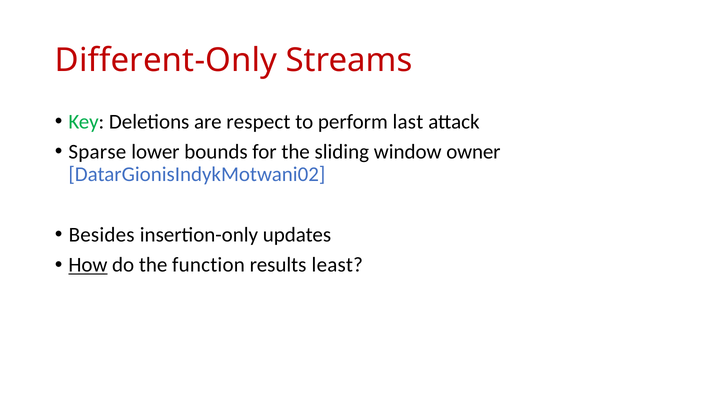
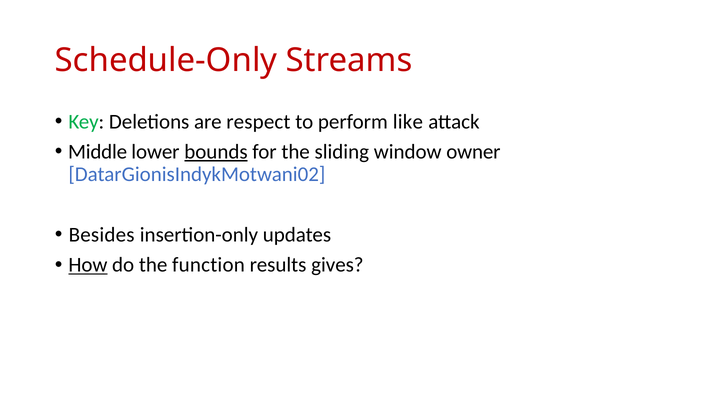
Different-Only: Different-Only -> Schedule-Only
last: last -> like
Sparse: Sparse -> Middle
bounds underline: none -> present
least: least -> gives
